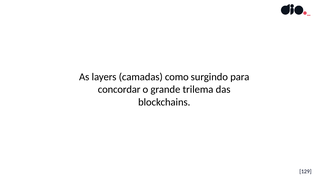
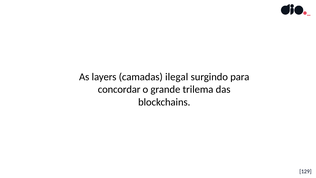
como: como -> ilegal
